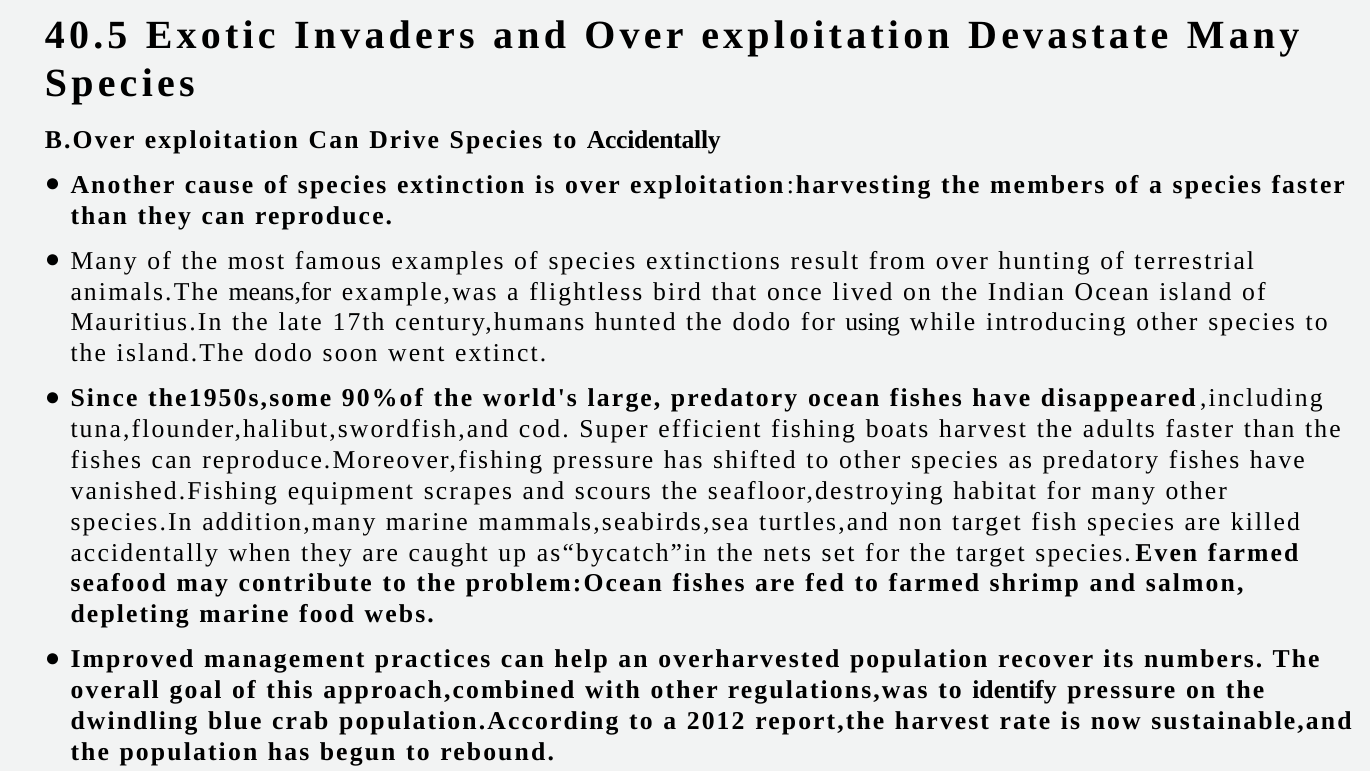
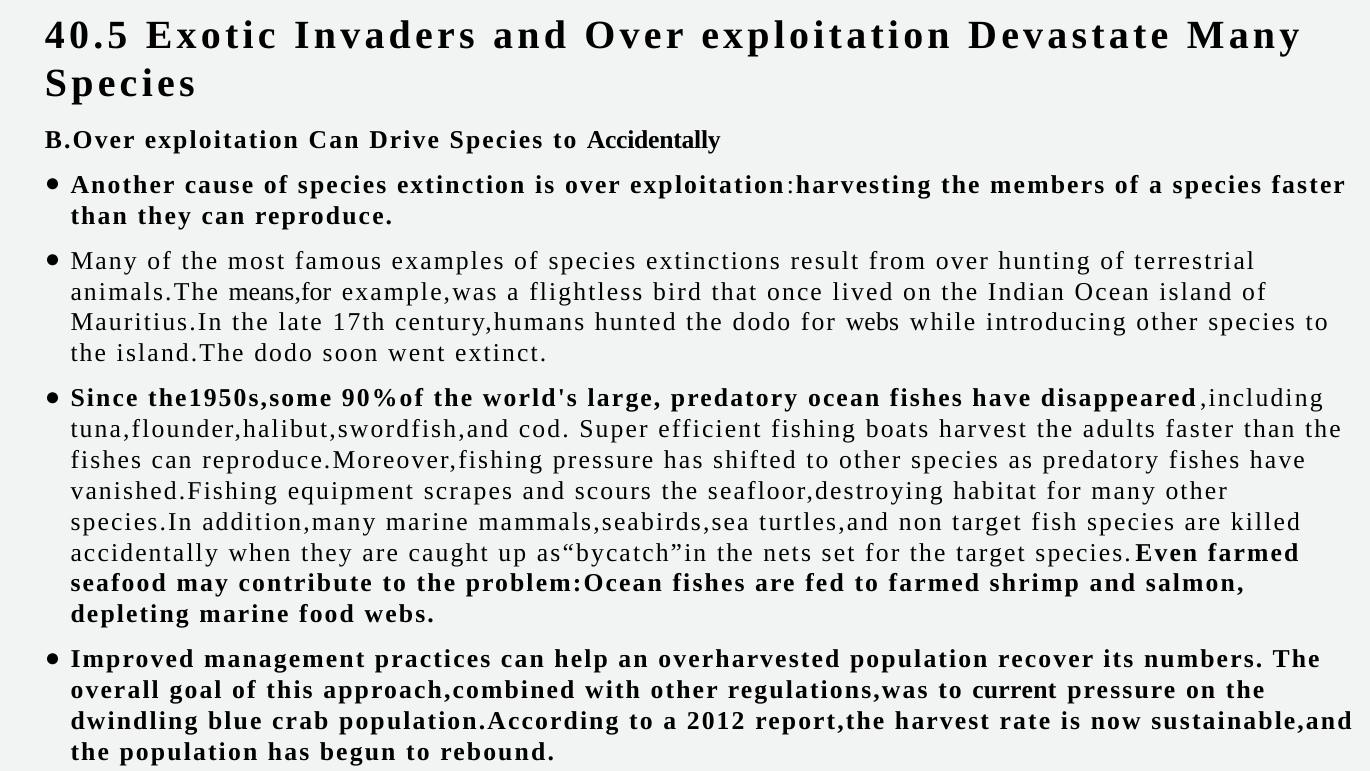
for using: using -> webs
identify: identify -> current
